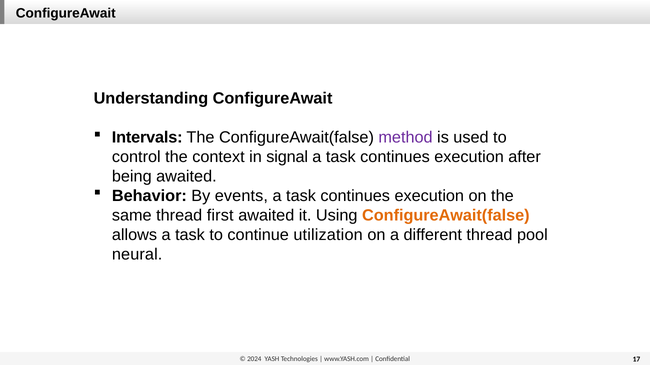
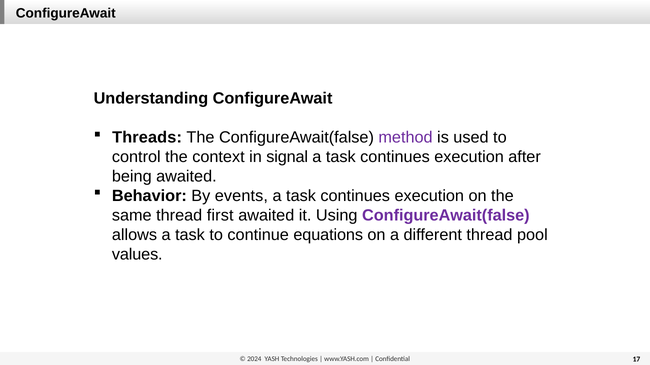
Intervals: Intervals -> Threads
ConfigureAwait(false at (446, 216) colour: orange -> purple
utilization: utilization -> equations
neural: neural -> values
